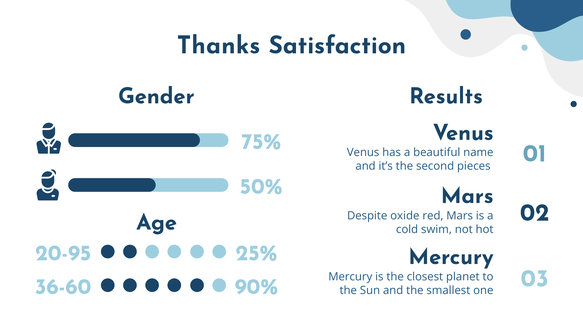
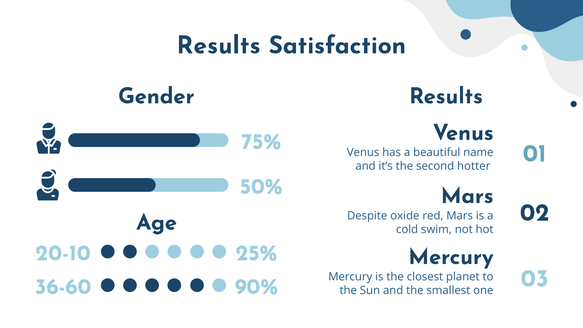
Thanks at (219, 45): Thanks -> Results
pieces: pieces -> hotter
20-95: 20-95 -> 20-10
